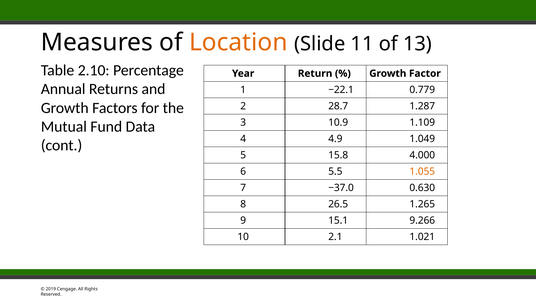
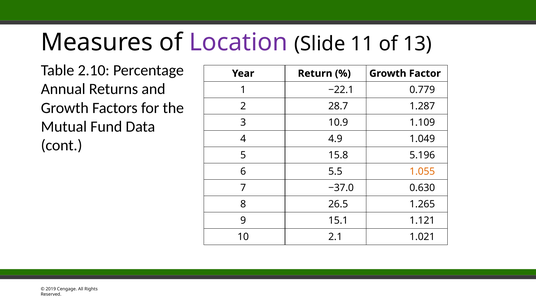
Location colour: orange -> purple
4.000: 4.000 -> 5.196
9.266: 9.266 -> 1.121
